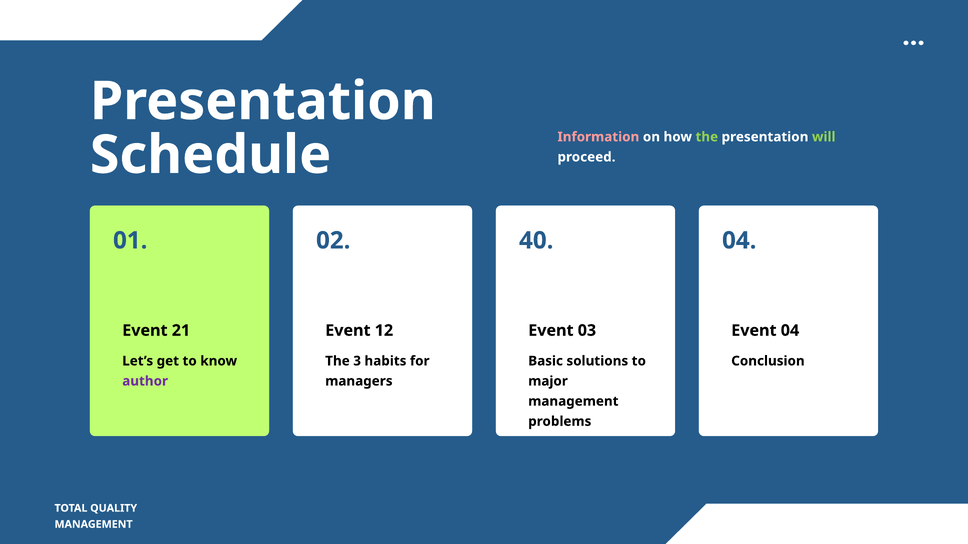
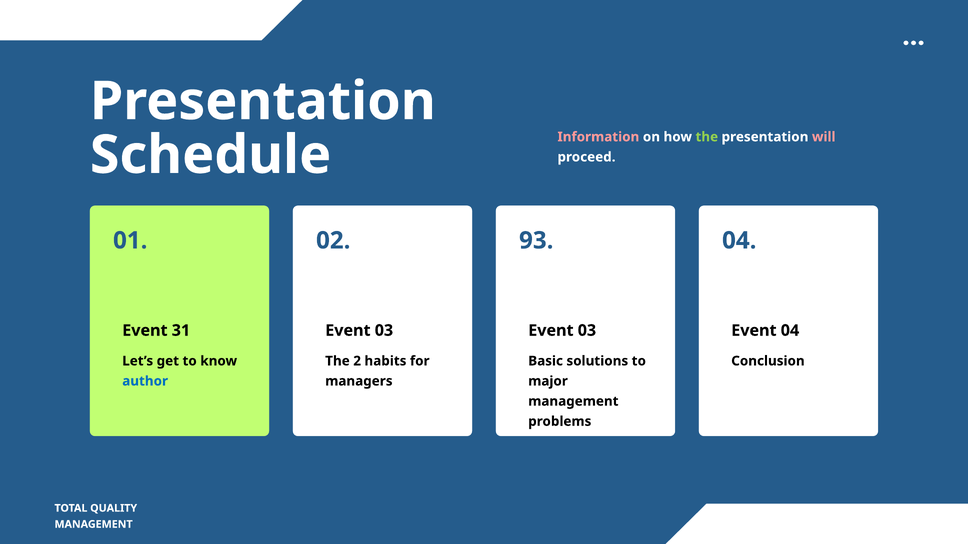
will colour: light green -> pink
40: 40 -> 93
21: 21 -> 31
12 at (384, 331): 12 -> 03
3: 3 -> 2
author colour: purple -> blue
